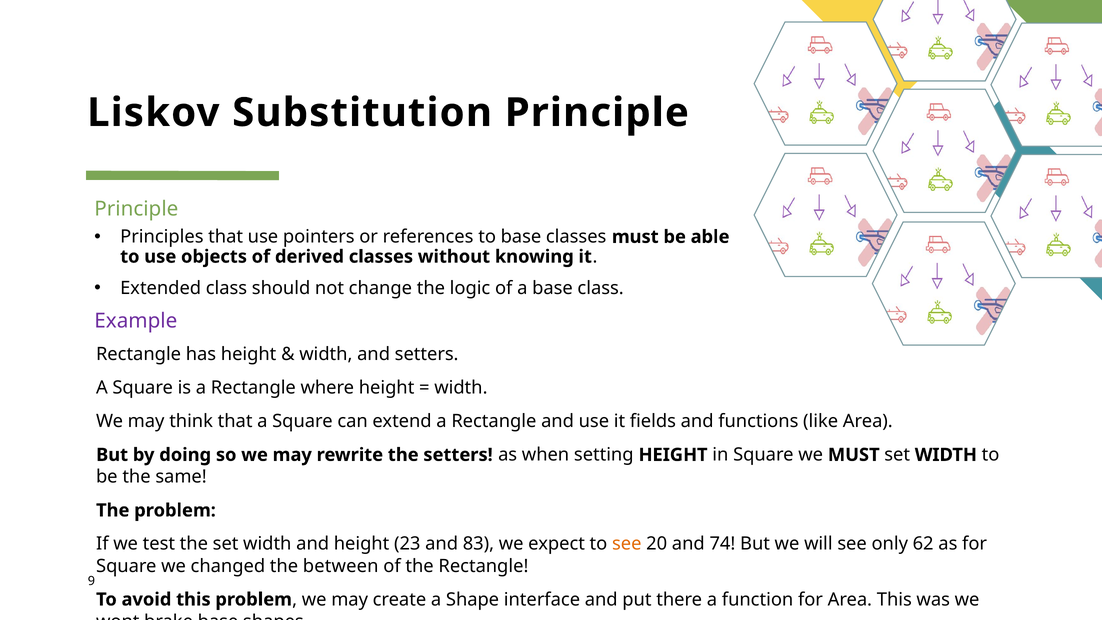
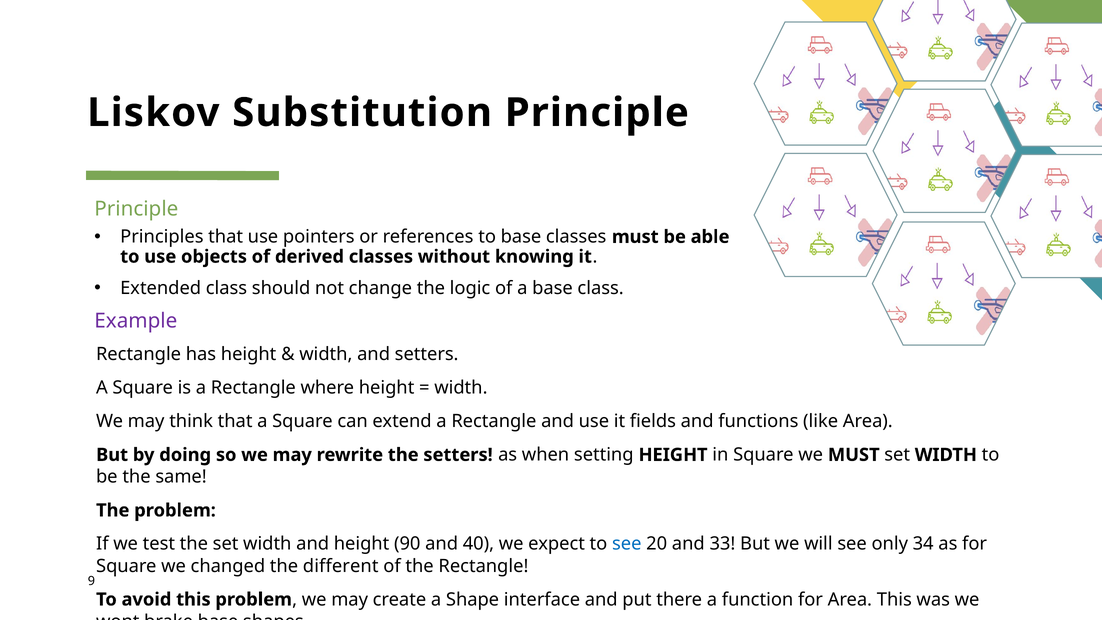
23: 23 -> 90
83: 83 -> 40
see at (627, 544) colour: orange -> blue
74: 74 -> 33
62: 62 -> 34
between: between -> different
